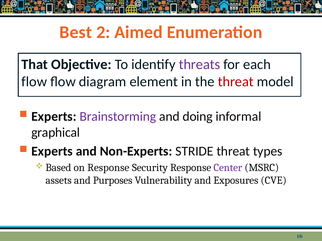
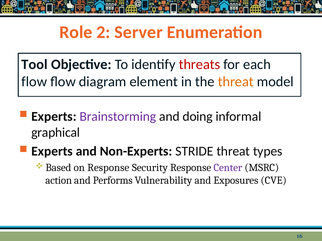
Best: Best -> Role
Aimed: Aimed -> Server
That: That -> Tool
threats colour: purple -> red
threat at (236, 82) colour: red -> orange
assets: assets -> action
Purposes: Purposes -> Performs
